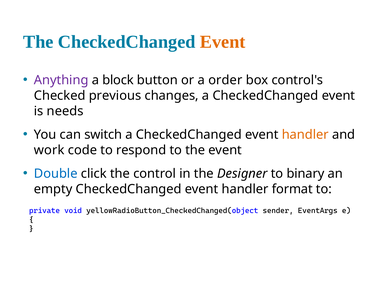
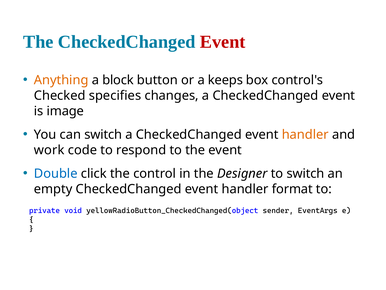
Event at (223, 42) colour: orange -> red
Anything colour: purple -> orange
order: order -> keeps
previous: previous -> specifies
needs: needs -> image
to binary: binary -> switch
